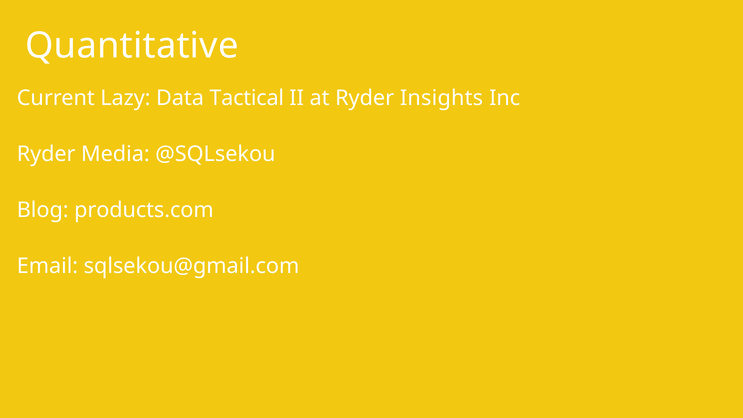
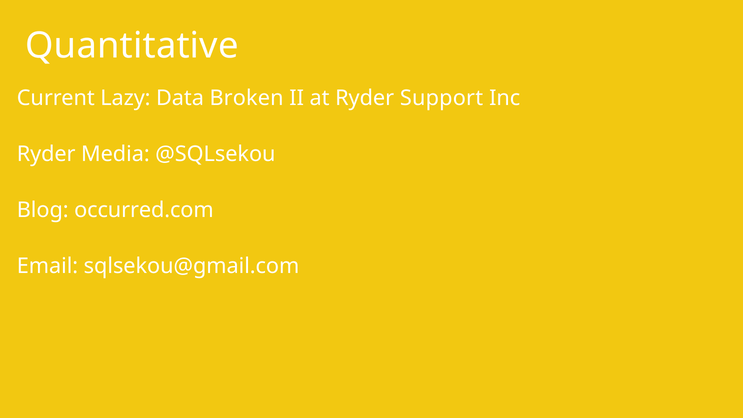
Tactical: Tactical -> Broken
Insights: Insights -> Support
products.com: products.com -> occurred.com
